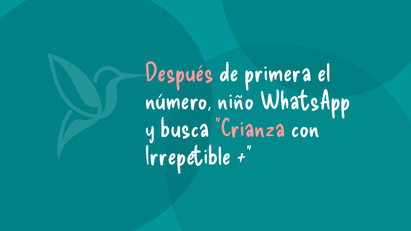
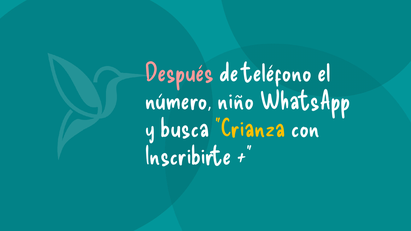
primera: primera -> teléfono
Crianza colour: pink -> yellow
Irrepetible: Irrepetible -> Inscribirte
